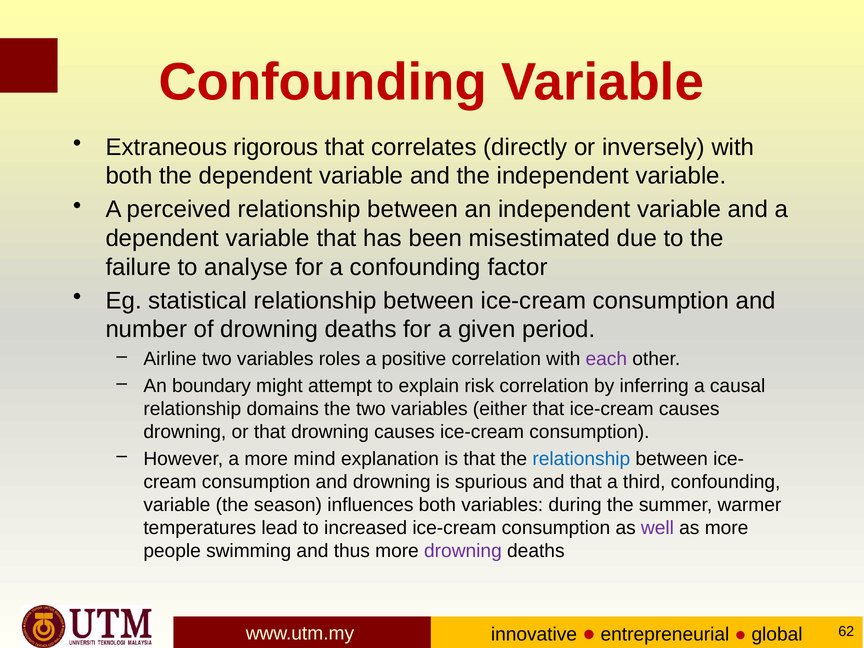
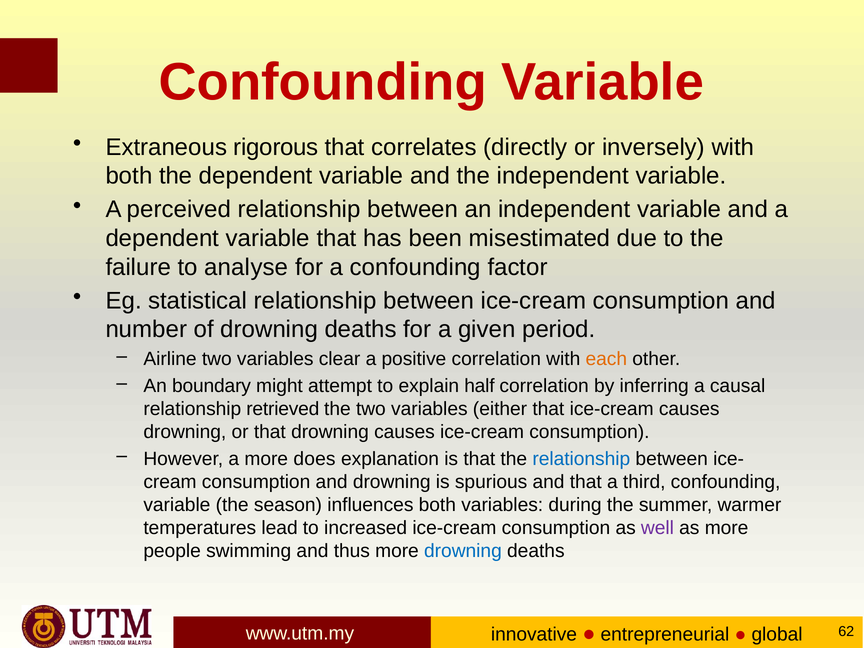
roles: roles -> clear
each colour: purple -> orange
risk: risk -> half
domains: domains -> retrieved
mind: mind -> does
drowning at (463, 551) colour: purple -> blue
